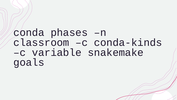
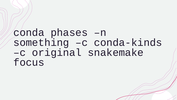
classroom: classroom -> something
variable: variable -> original
goals: goals -> focus
